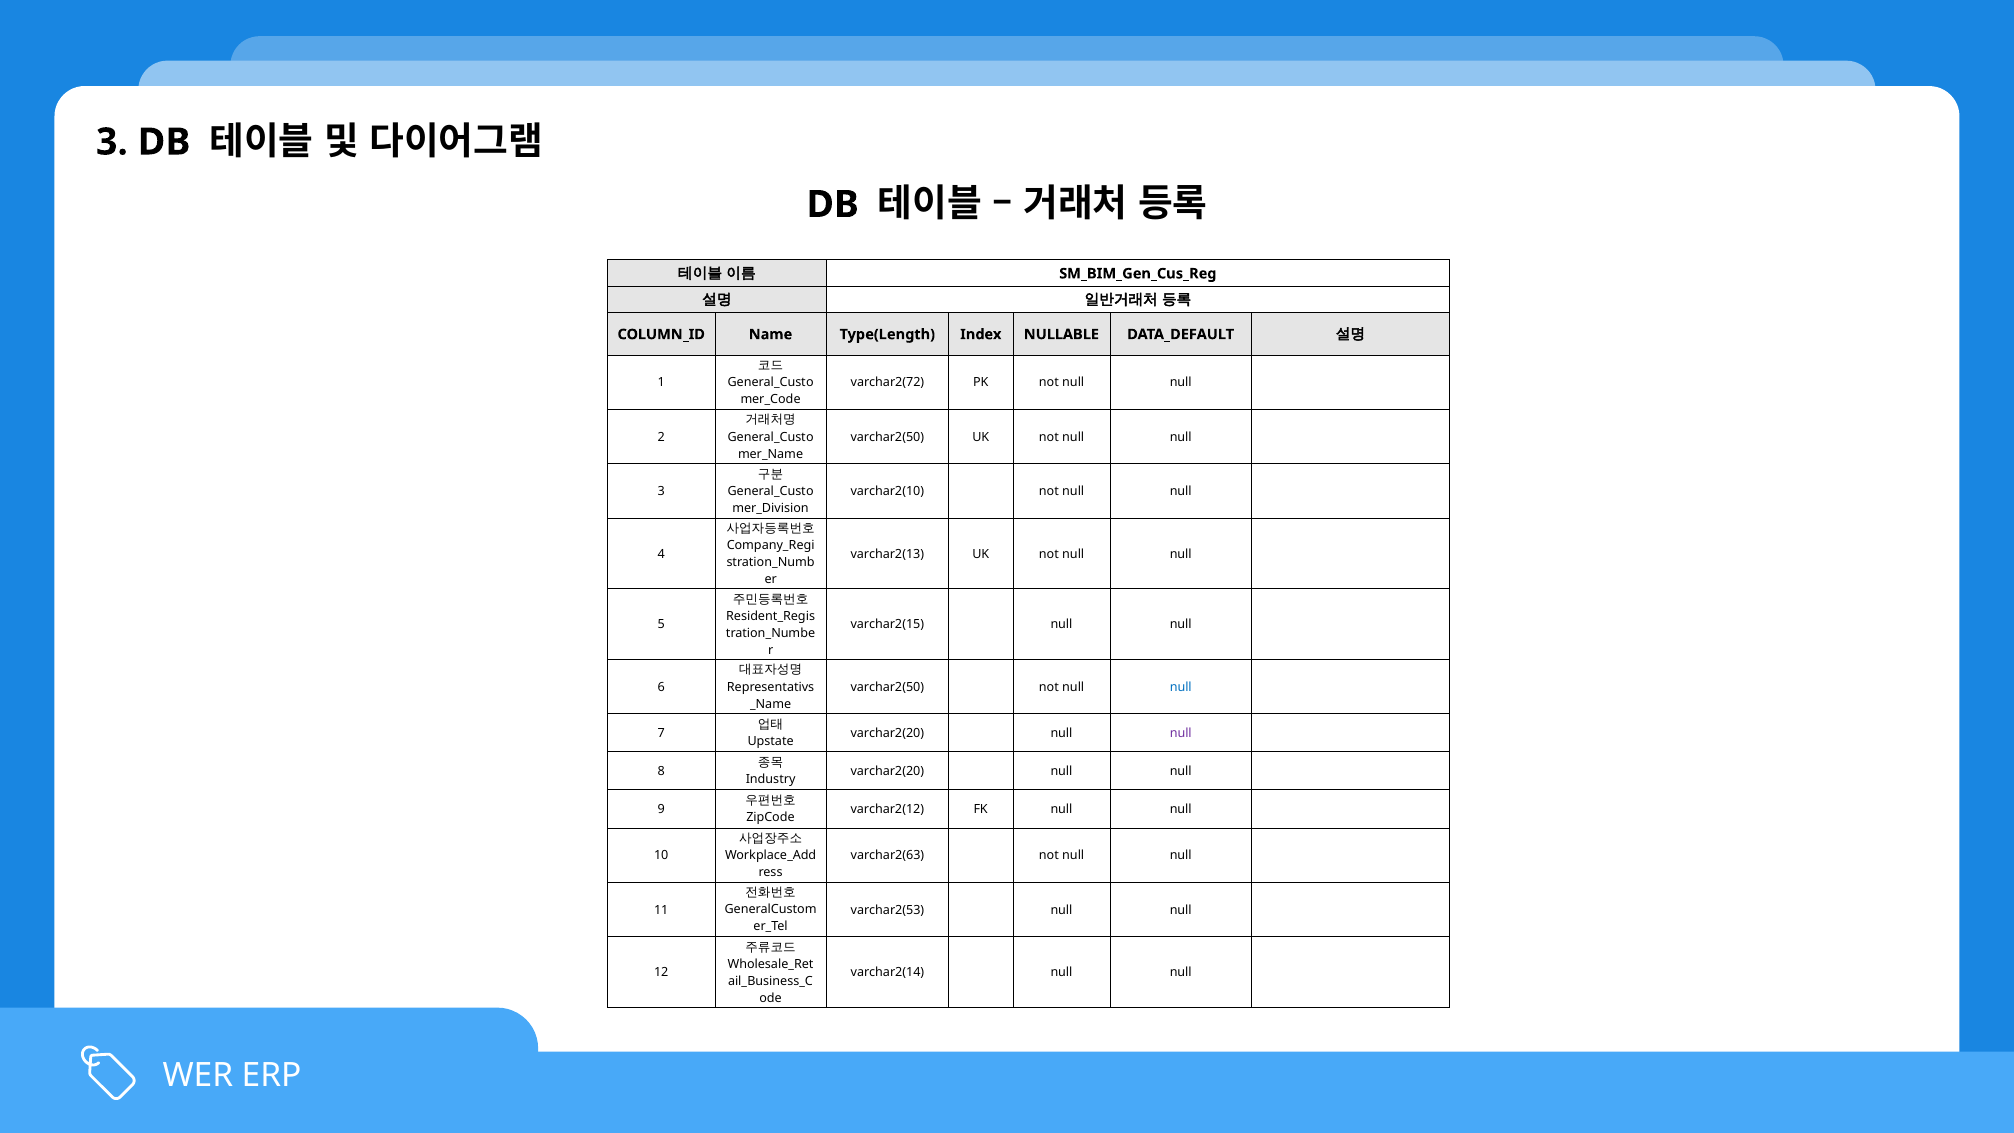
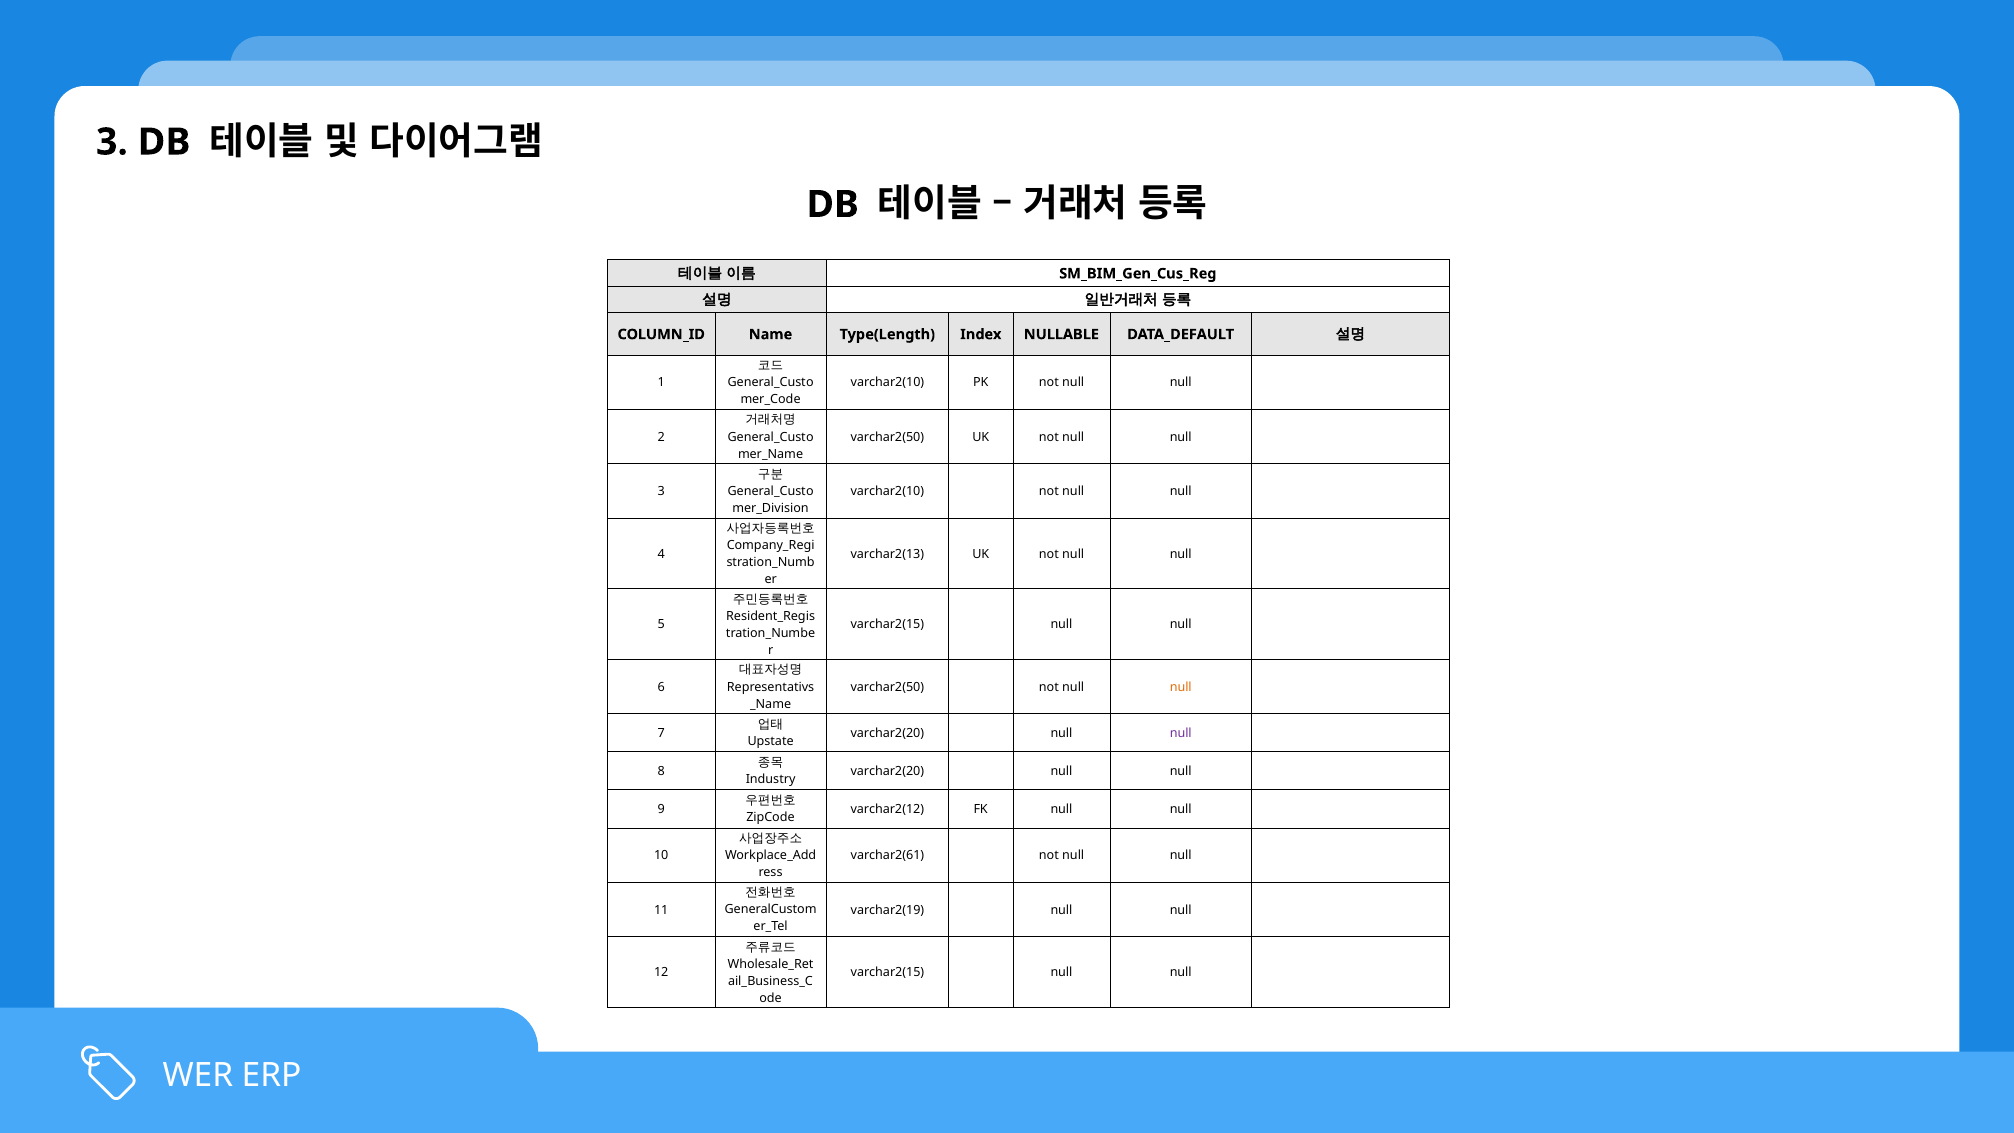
varchar2(72 at (887, 383): varchar2(72 -> varchar2(10
null at (1181, 687) colour: blue -> orange
varchar2(63: varchar2(63 -> varchar2(61
varchar2(53: varchar2(53 -> varchar2(19
varchar2(14 at (887, 972): varchar2(14 -> varchar2(15
